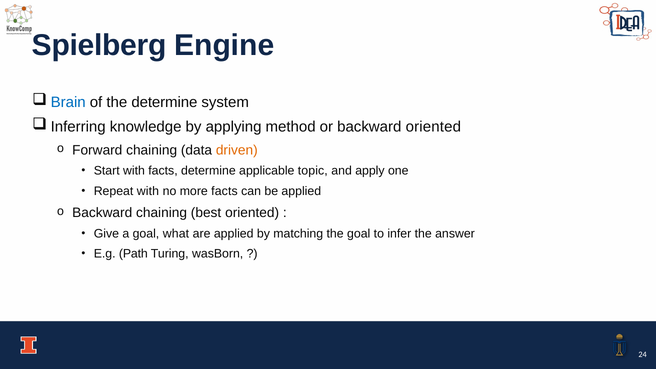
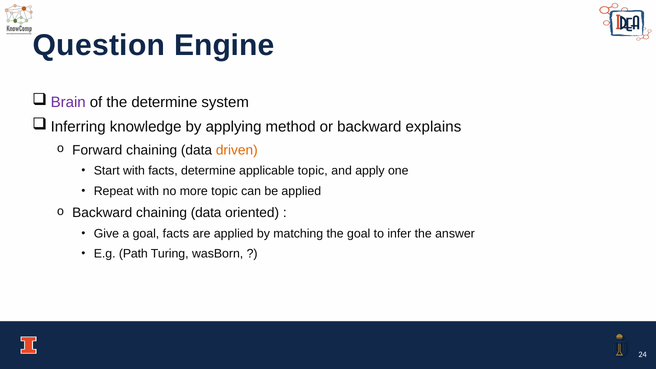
Spielberg: Spielberg -> Question
Brain colour: blue -> purple
backward oriented: oriented -> explains
more facts: facts -> topic
Backward chaining best: best -> data
goal what: what -> facts
